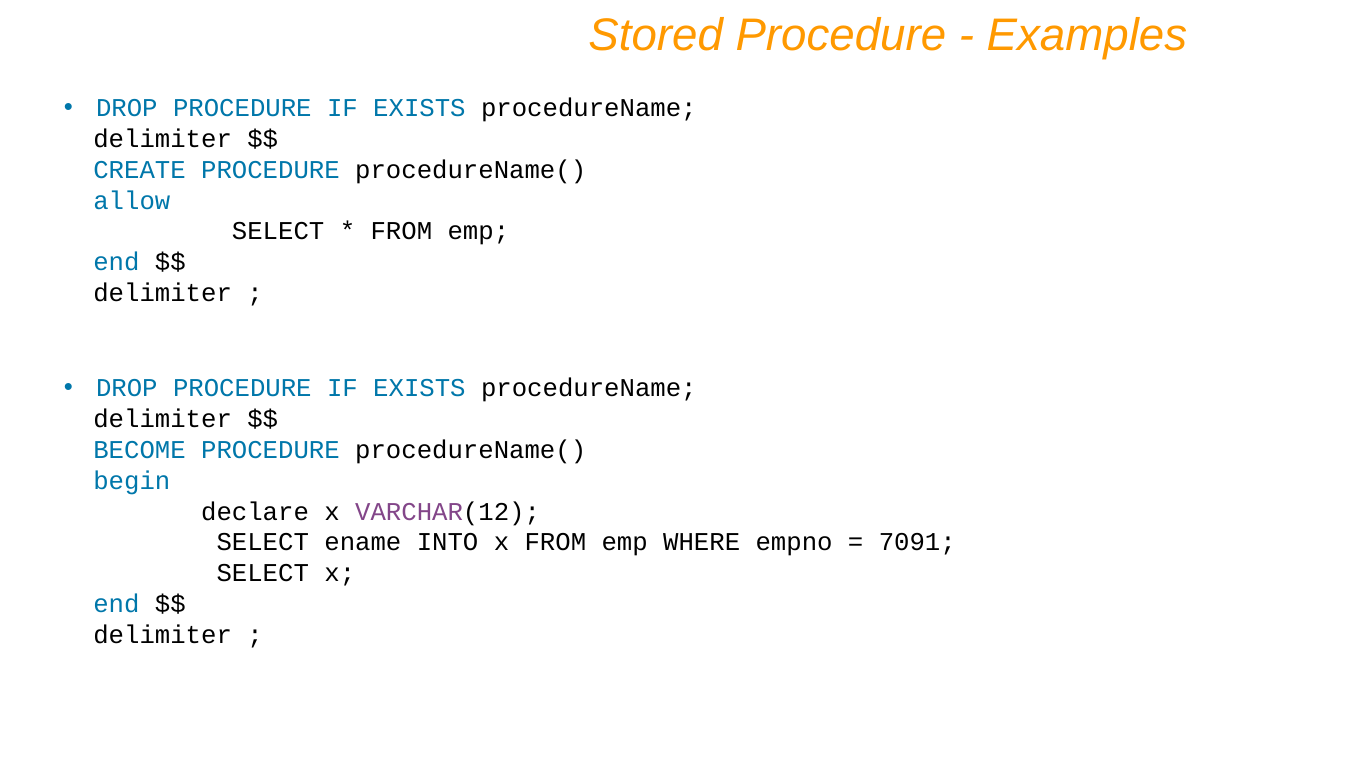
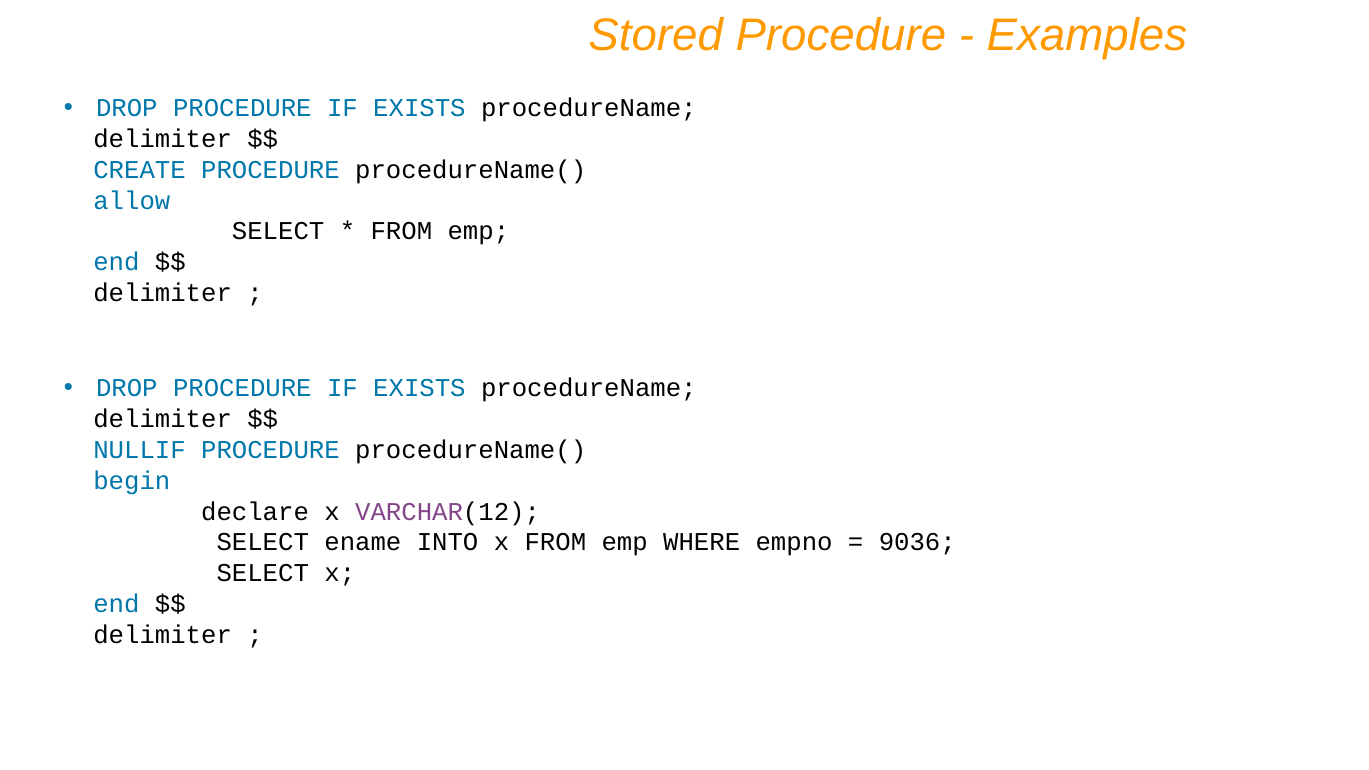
BECOME: BECOME -> NULLIF
7091: 7091 -> 9036
